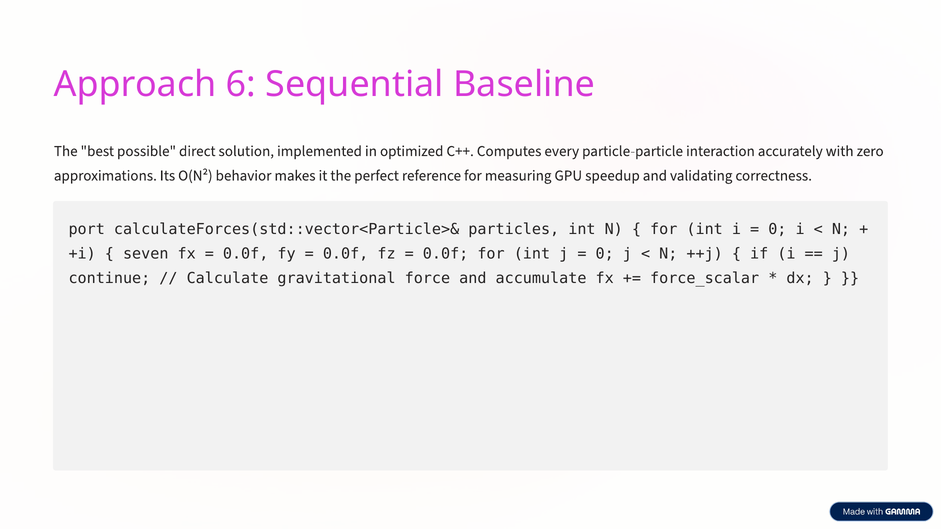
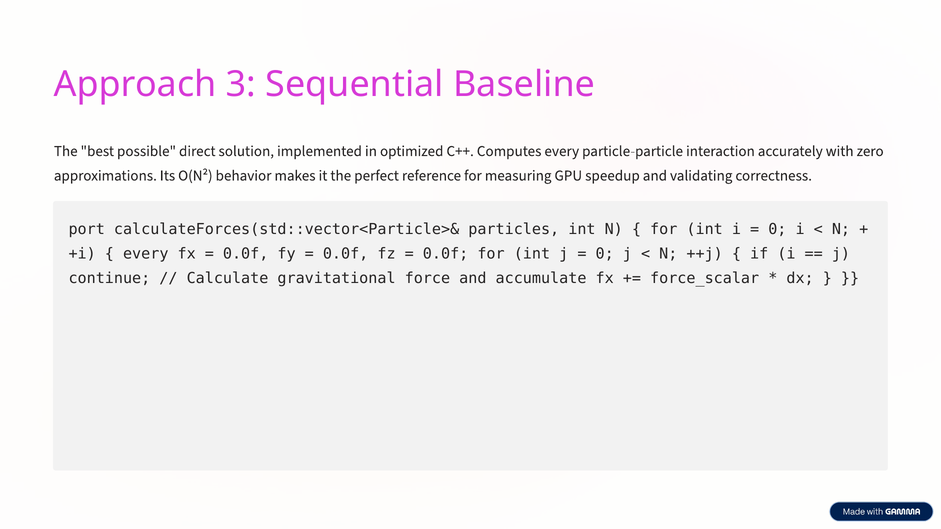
6: 6 -> 3
seven at (146, 254): seven -> every
